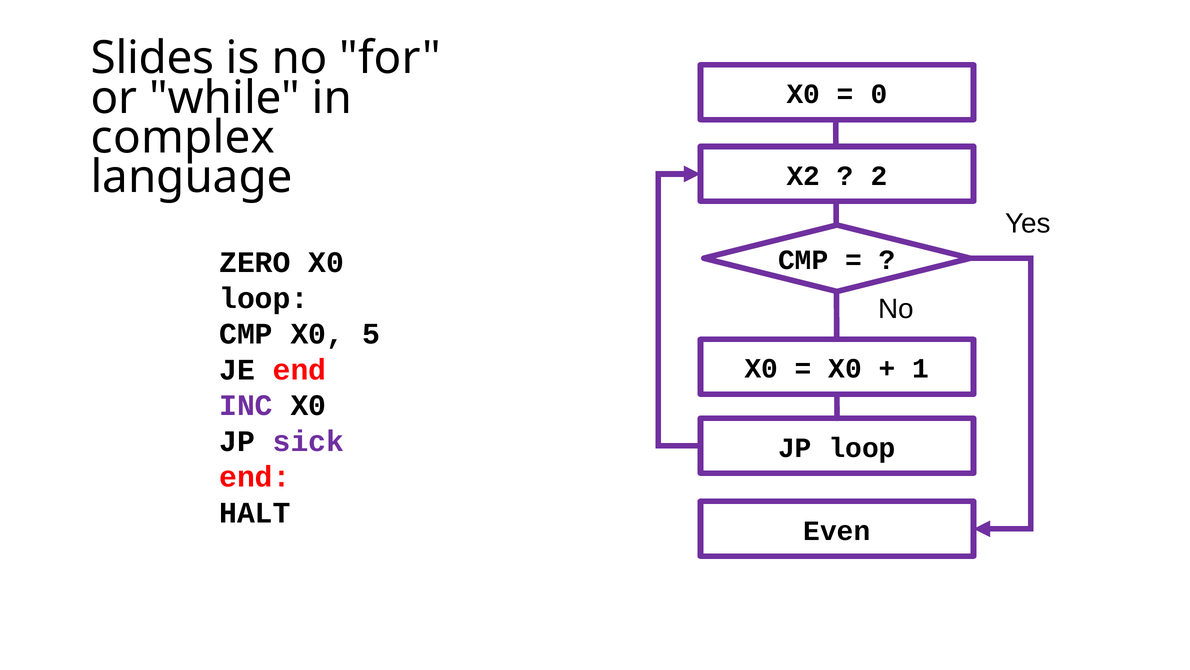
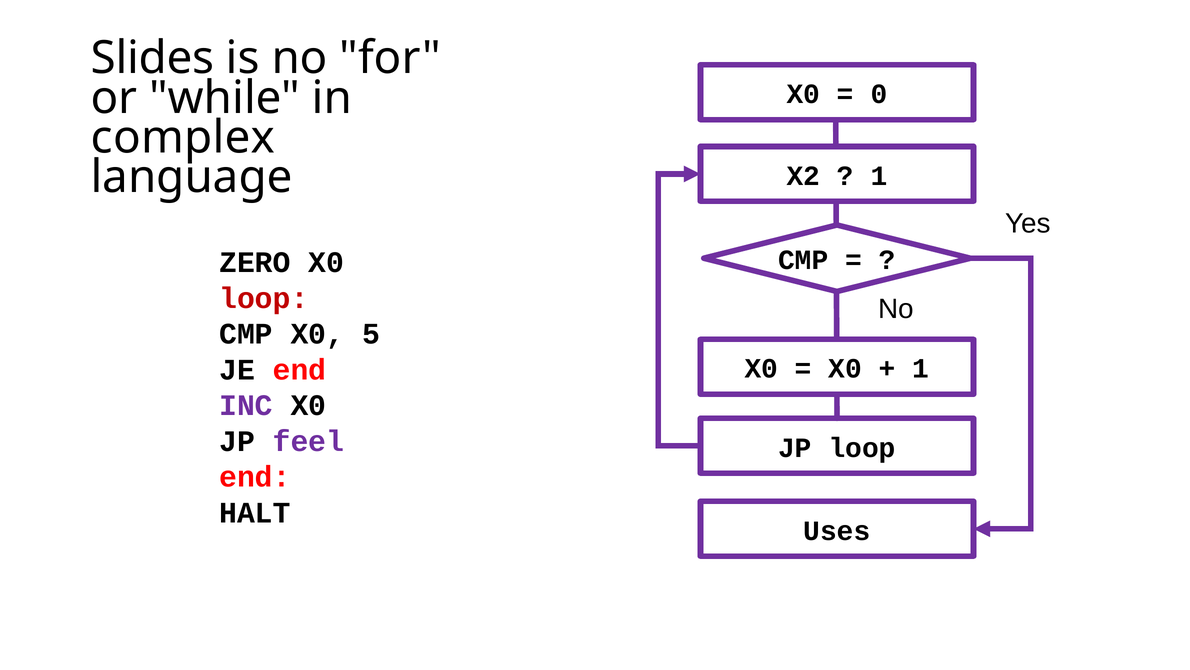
2 at (879, 176): 2 -> 1
loop at (264, 298) colour: black -> red
sick: sick -> feel
Even: Even -> Uses
